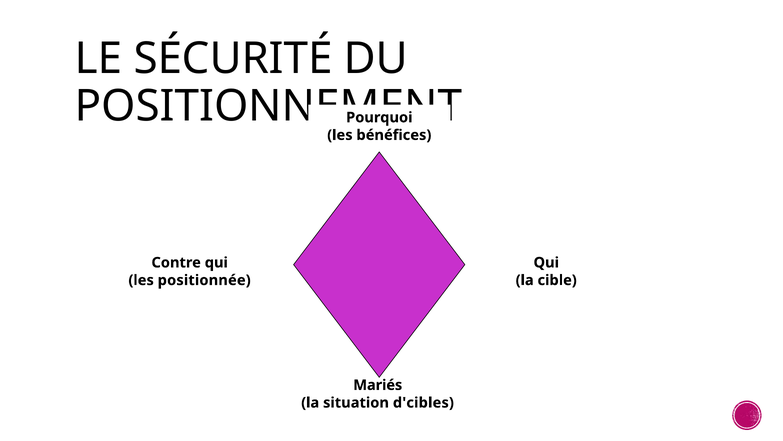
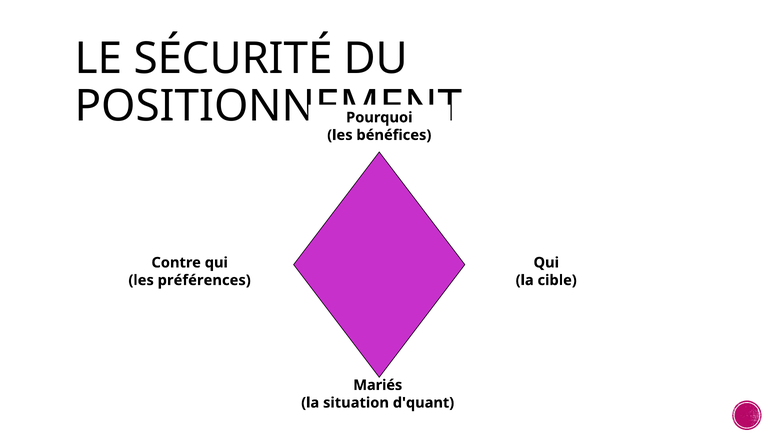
positionnée: positionnée -> préférences
d'cibles: d'cibles -> d'quant
